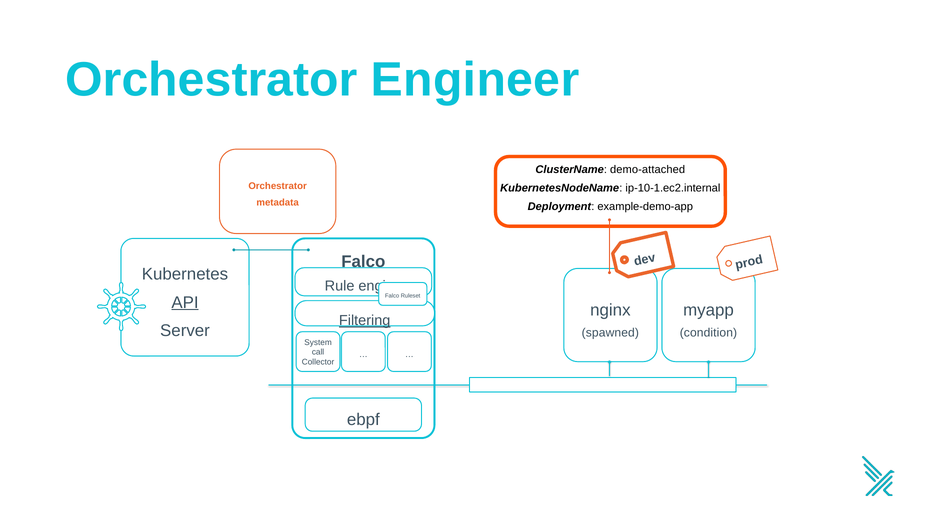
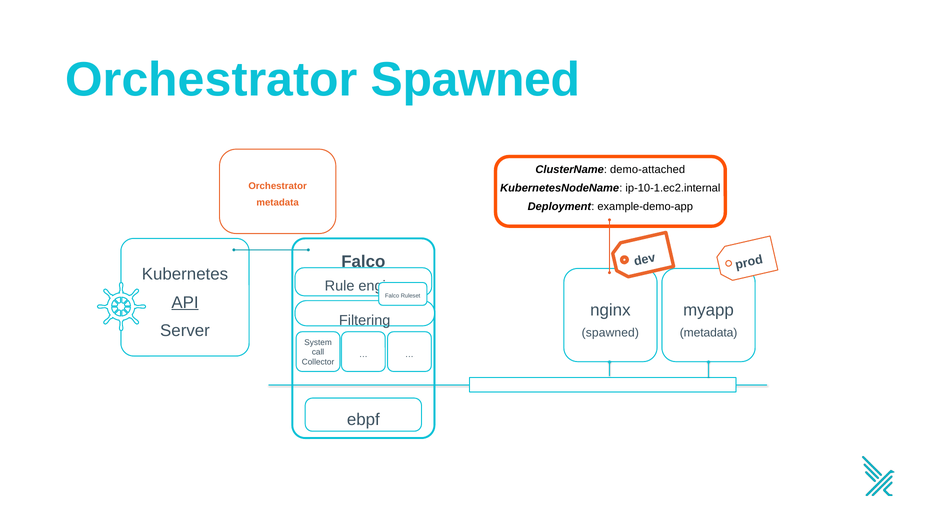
Orchestrator Engineer: Engineer -> Spawned
Filtering underline: present -> none
condition at (708, 333): condition -> metadata
